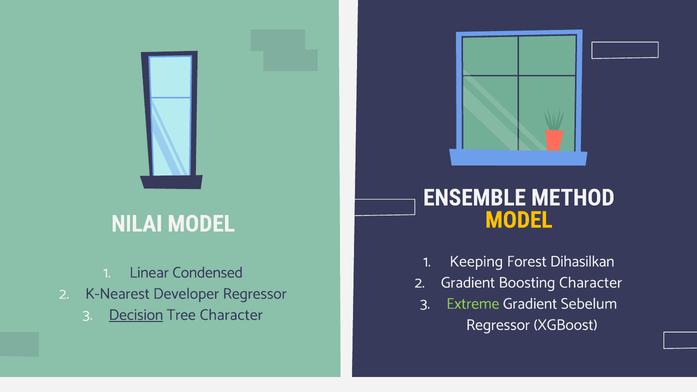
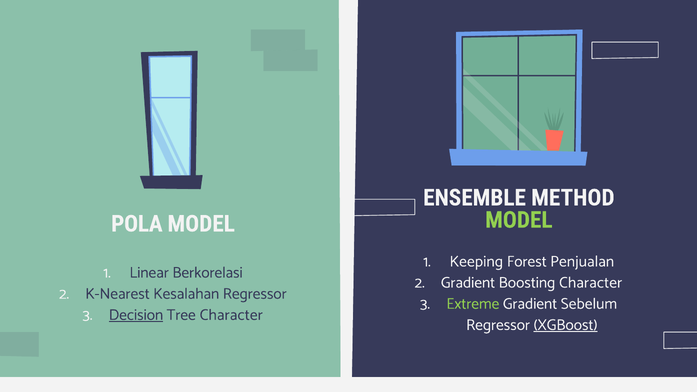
MODEL at (519, 220) colour: yellow -> light green
NILAI: NILAI -> POLA
Dihasilkan: Dihasilkan -> Penjualan
Condensed: Condensed -> Berkorelasi
Developer: Developer -> Kesalahan
XGBoost underline: none -> present
